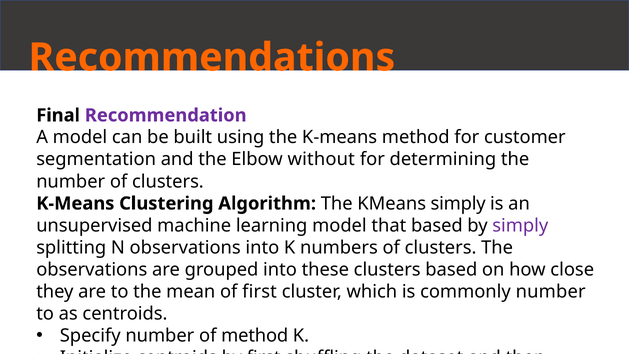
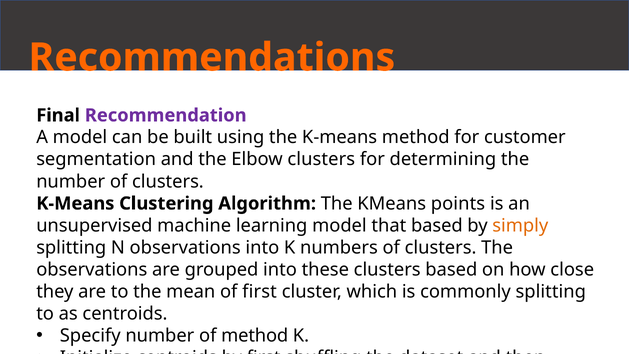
Elbow without: without -> clusters
KMeans simply: simply -> points
simply at (520, 225) colour: purple -> orange
commonly number: number -> splitting
